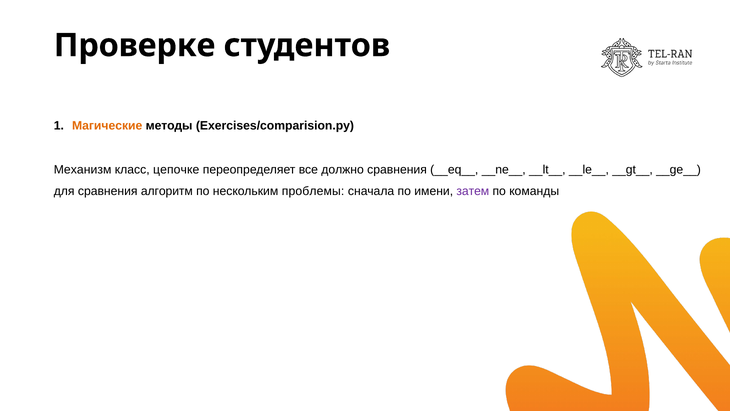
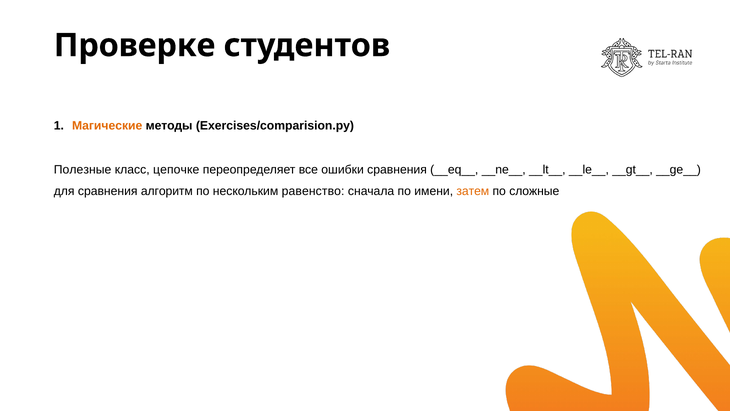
Механизм: Механизм -> Полезные
должно: должно -> ошибки
проблемы: проблемы -> равенство
затем colour: purple -> orange
команды: команды -> сложные
